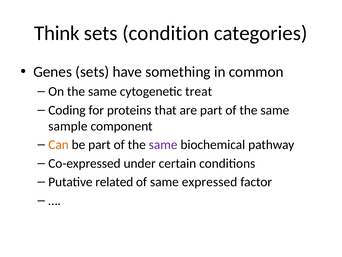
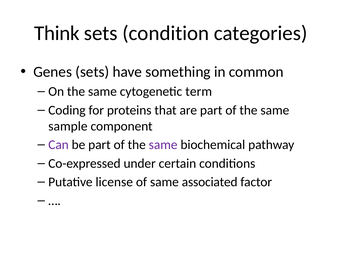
treat: treat -> term
Can colour: orange -> purple
related: related -> license
expressed: expressed -> associated
